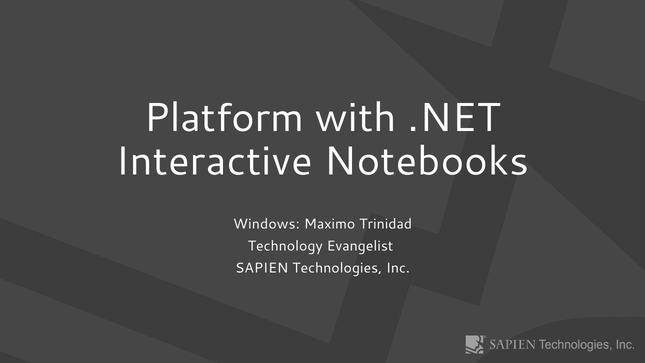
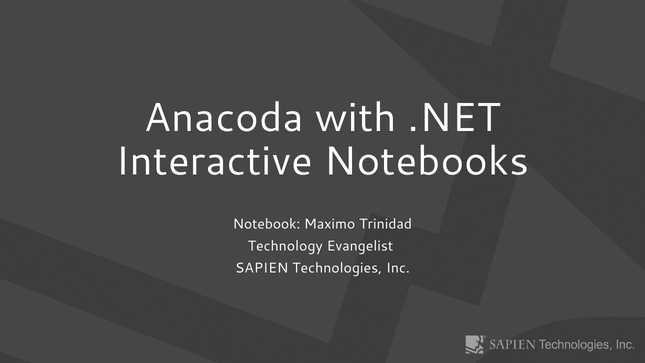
Platform: Platform -> Anacoda
Windows: Windows -> Notebook
